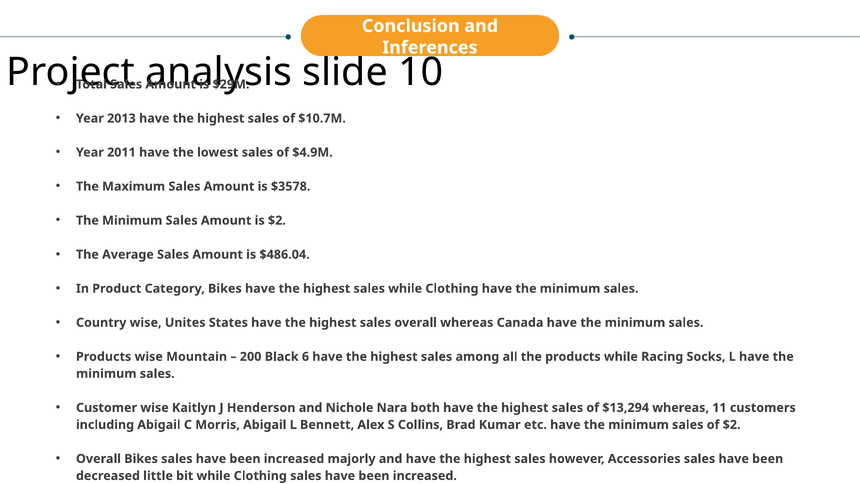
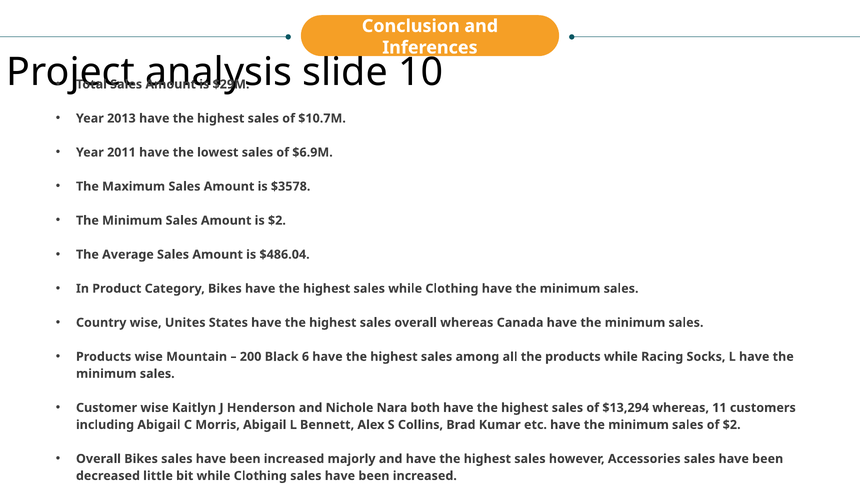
$4.9M: $4.9M -> $6.9M
